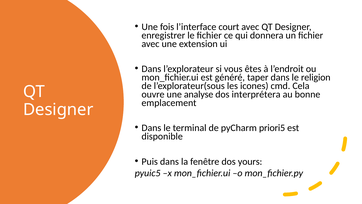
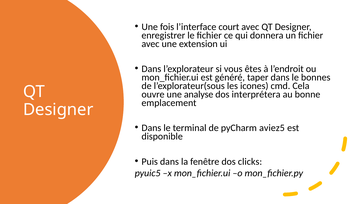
religion: religion -> bonnes
priori5: priori5 -> aviez5
yours: yours -> clicks
